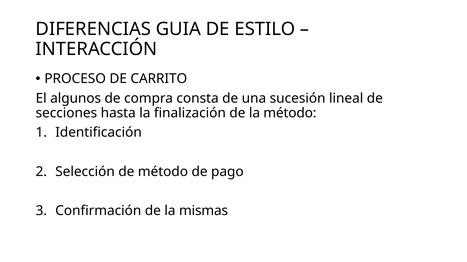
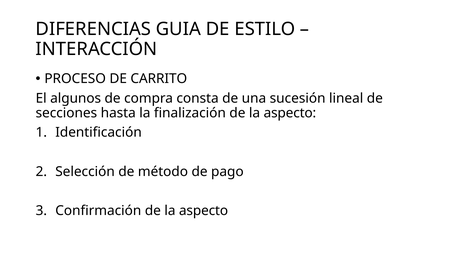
finalización de la método: método -> aspecto
Confirmación de la mismas: mismas -> aspecto
